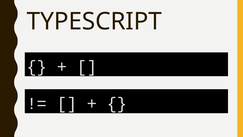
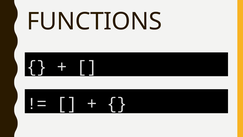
TYPESCRIPT: TYPESCRIPT -> FUNCTIONS
